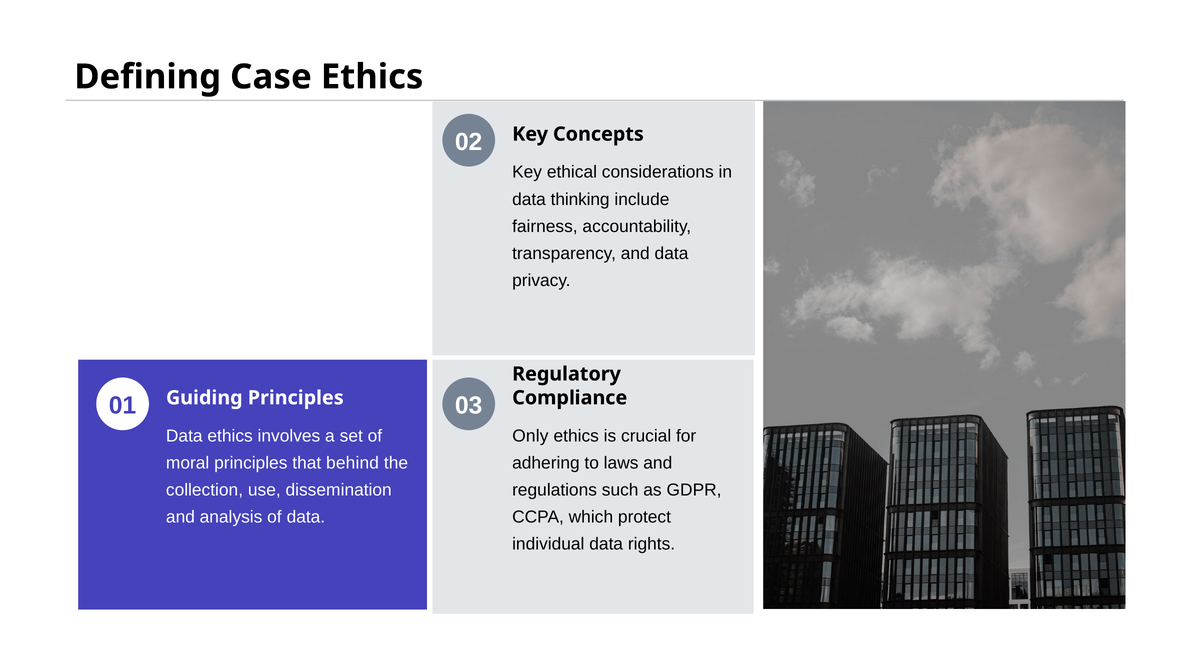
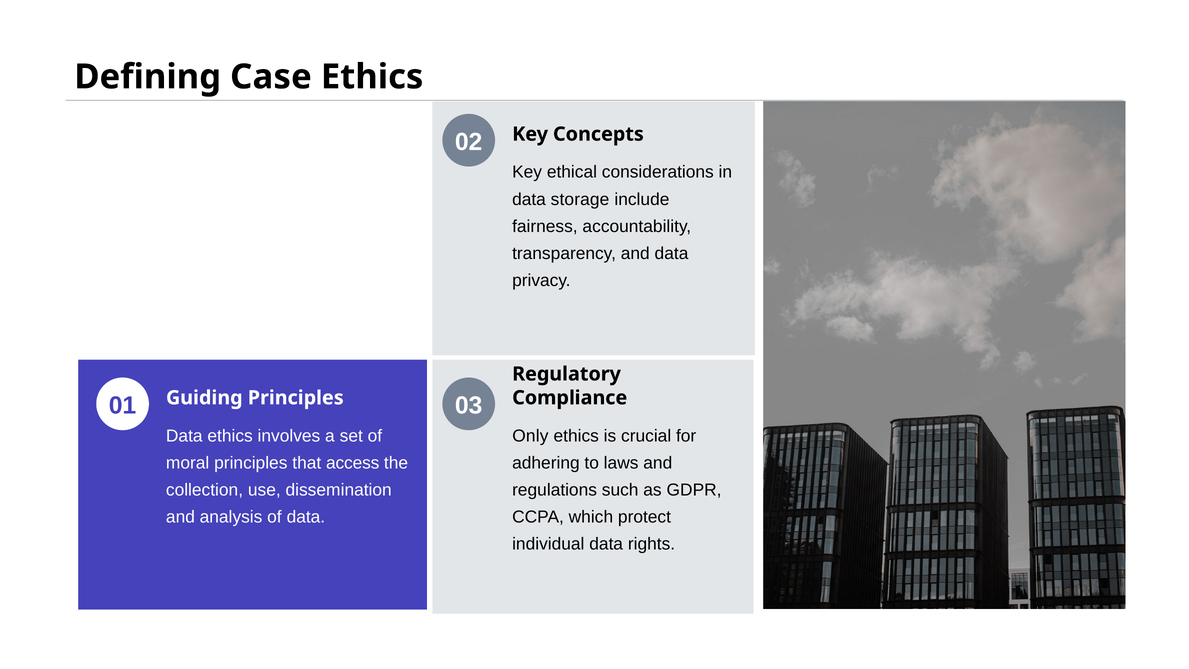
thinking: thinking -> storage
behind: behind -> access
